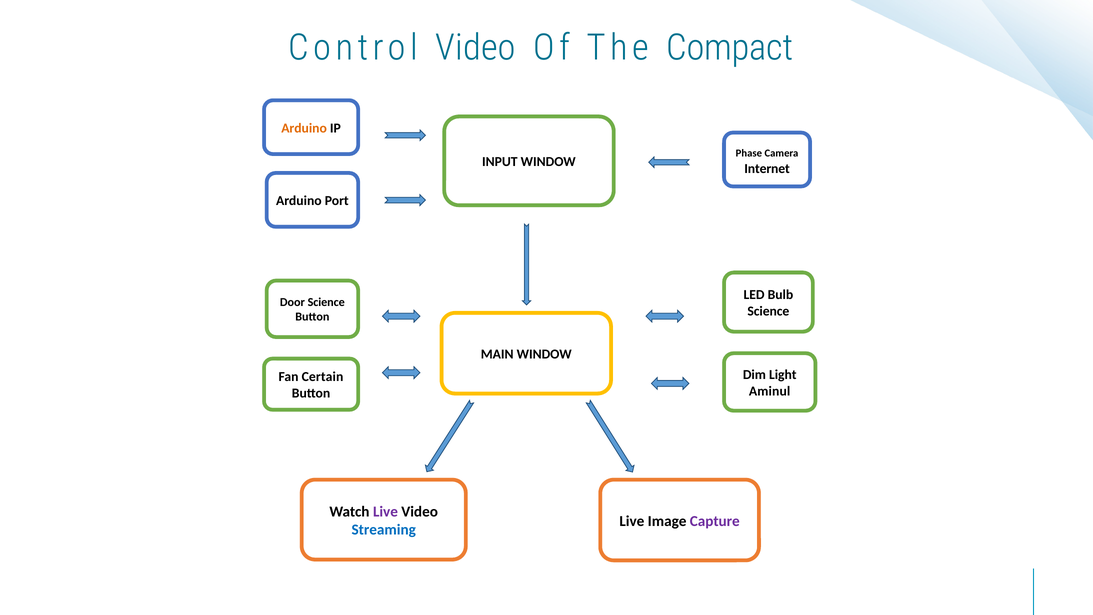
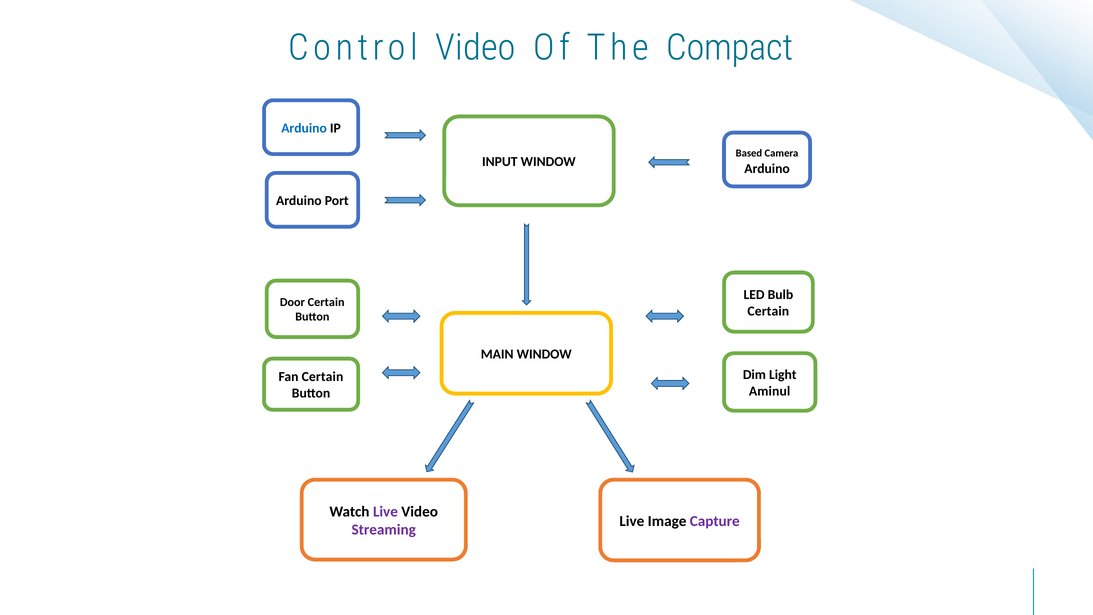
Arduino at (304, 128) colour: orange -> blue
Phase: Phase -> Based
Internet at (767, 169): Internet -> Arduino
Door Science: Science -> Certain
Science at (768, 311): Science -> Certain
Streaming colour: blue -> purple
